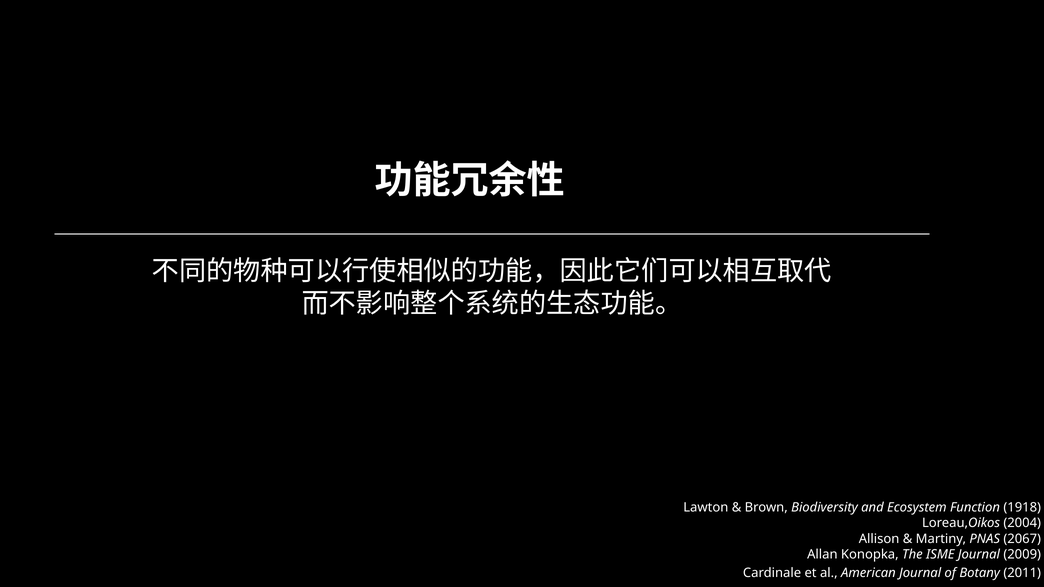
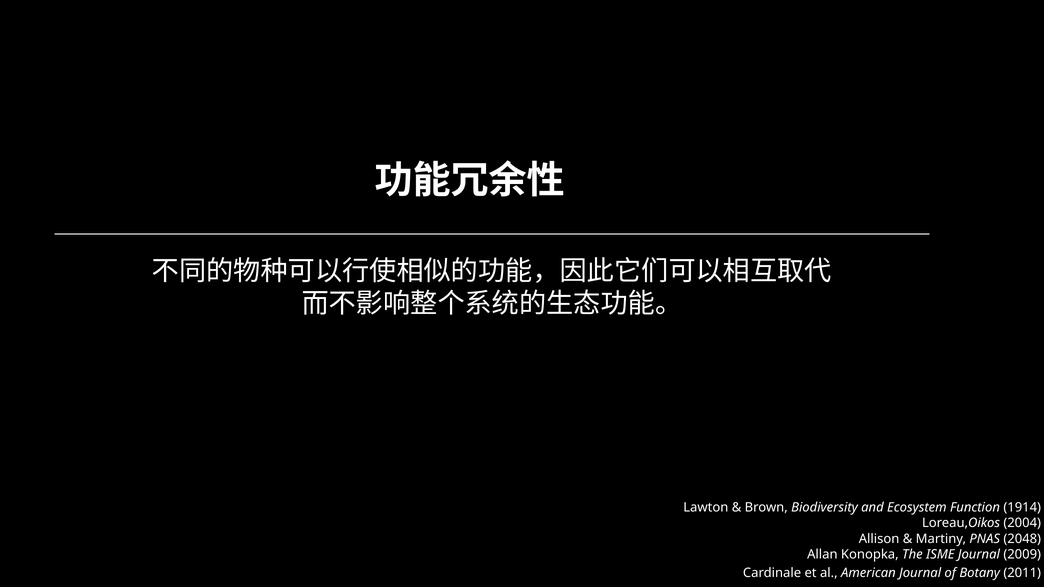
1918: 1918 -> 1914
2067: 2067 -> 2048
